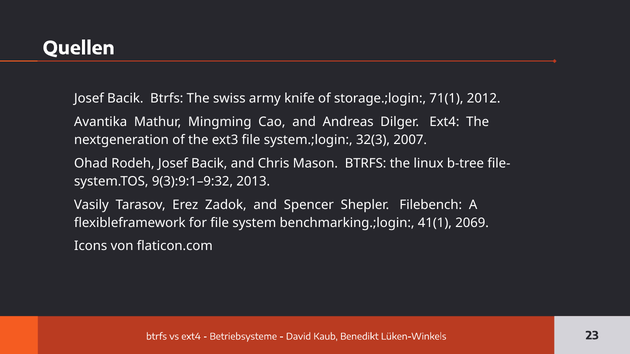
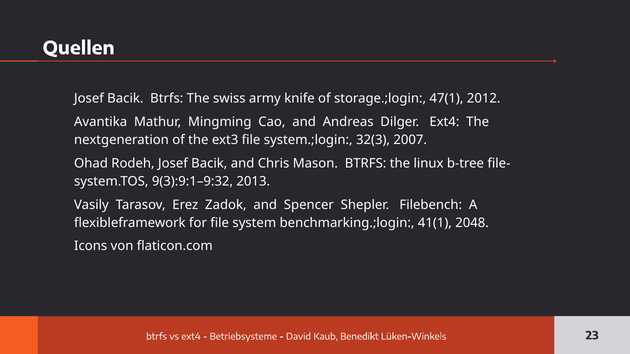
71(1: 71(1 -> 47(1
2069: 2069 -> 2048
